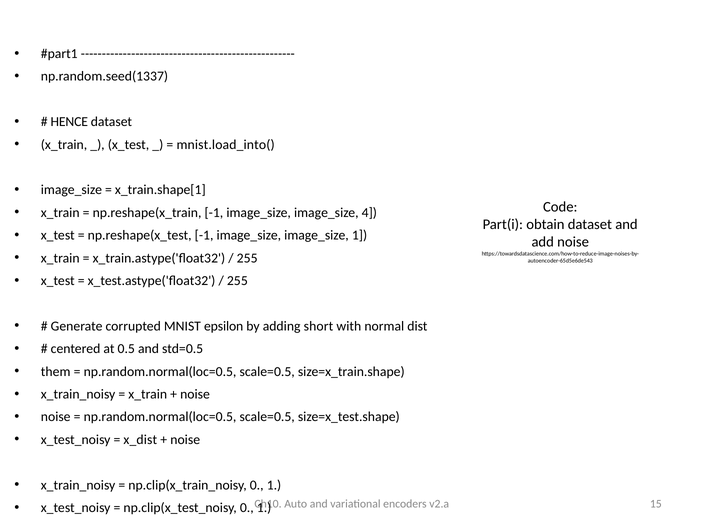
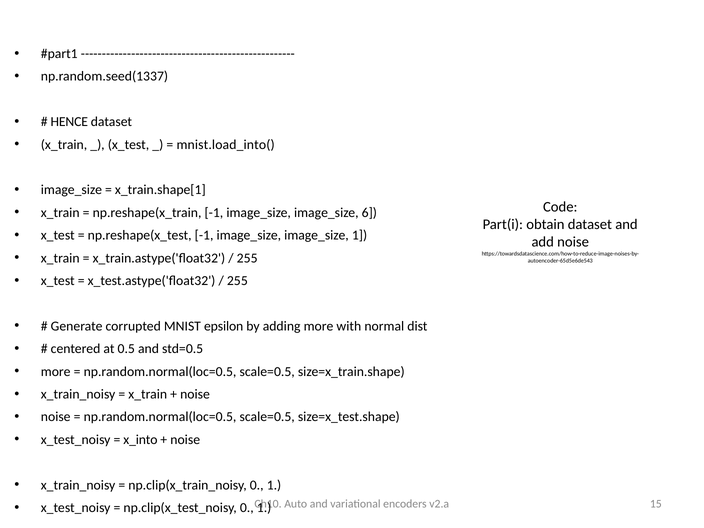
4: 4 -> 6
adding short: short -> more
them at (56, 372): them -> more
x_dist: x_dist -> x_into
